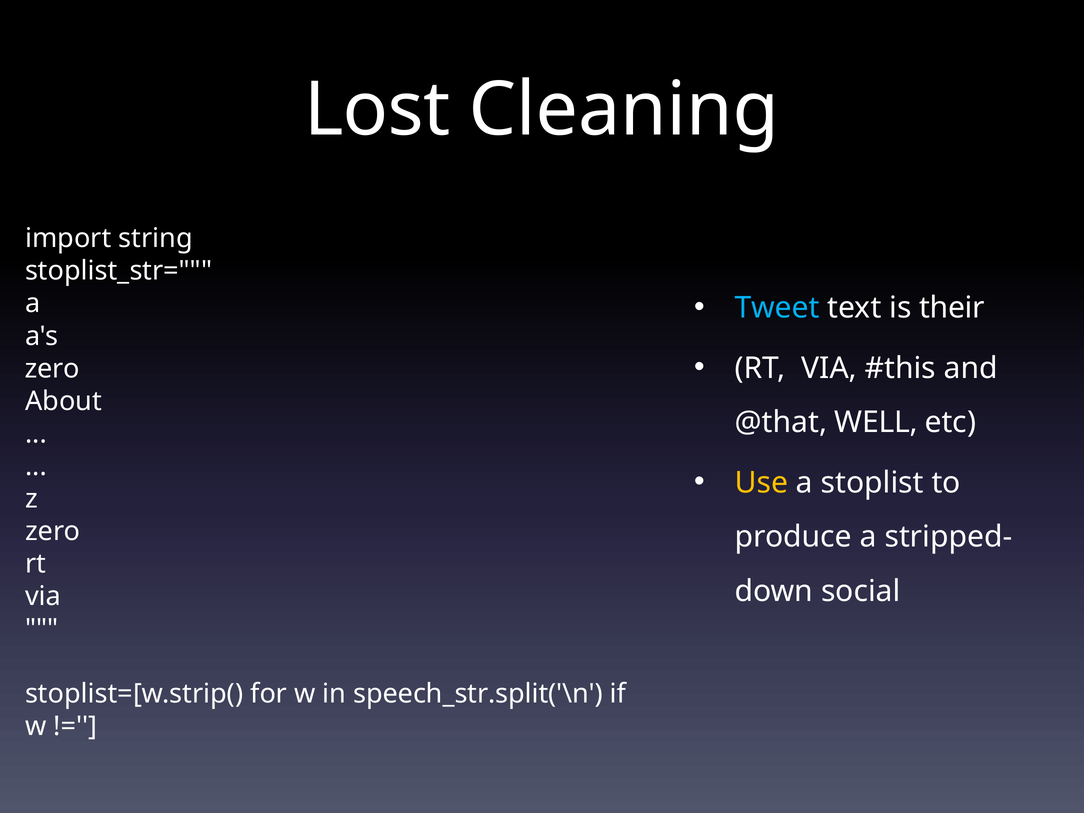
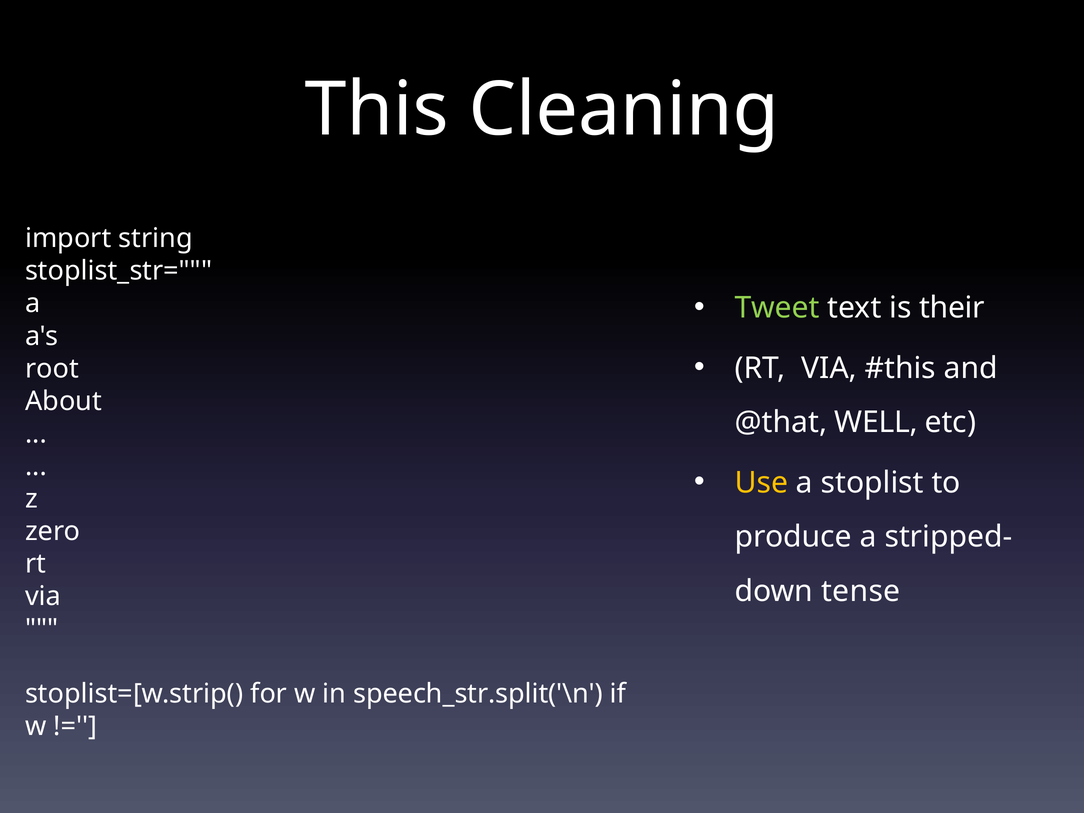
Lost: Lost -> This
Tweet colour: light blue -> light green
zero at (52, 369): zero -> root
social: social -> tense
